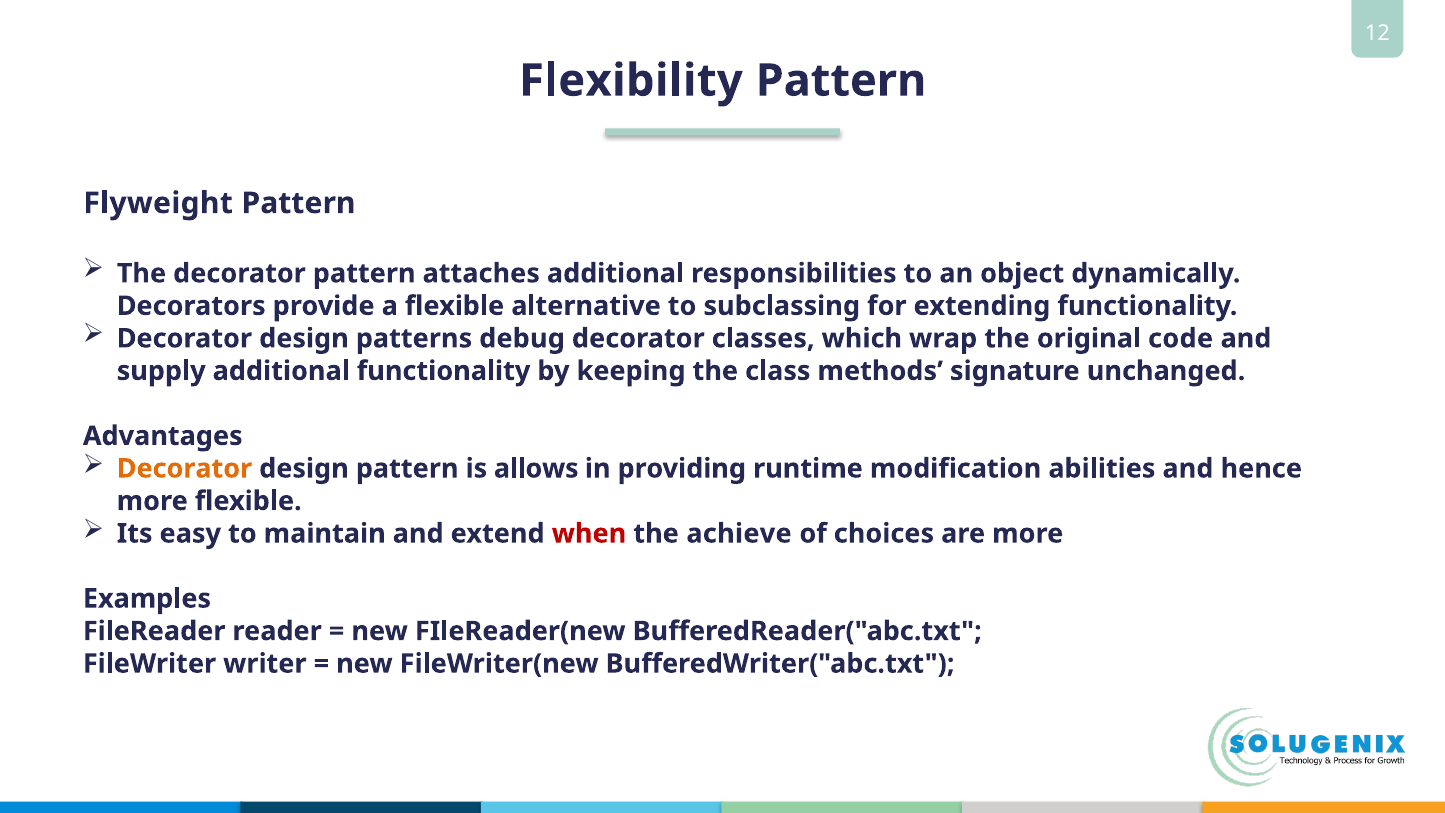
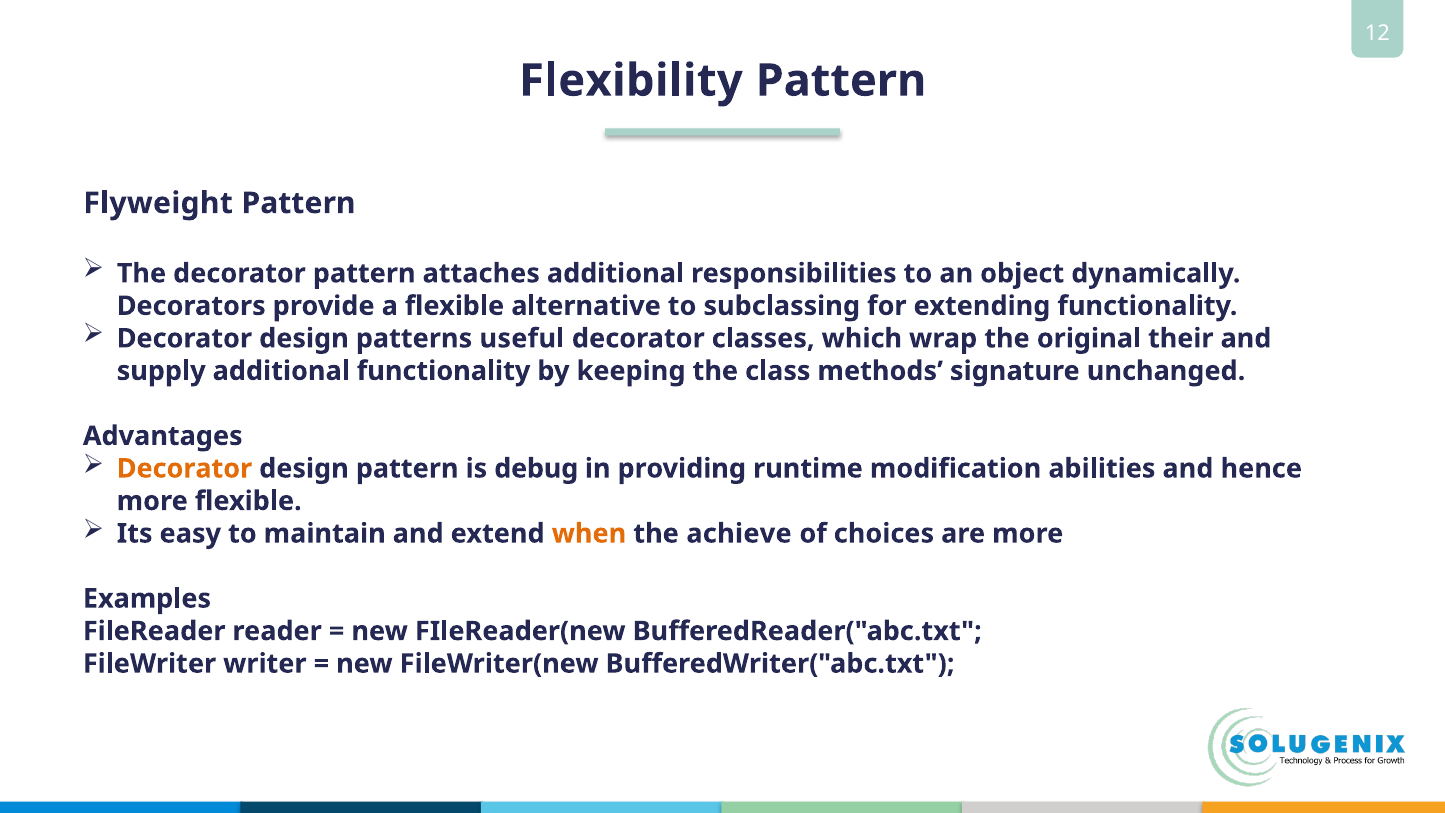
debug: debug -> useful
code: code -> their
allows: allows -> debug
when colour: red -> orange
